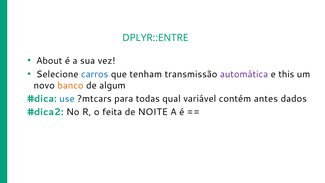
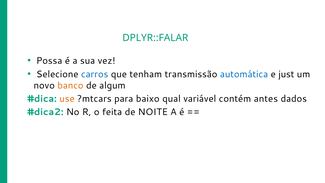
DPLYR::ENTRE: DPLYR::ENTRE -> DPLYR::FALAR
About: About -> Possa
automática colour: purple -> blue
this: this -> just
use colour: blue -> orange
todas: todas -> baixo
